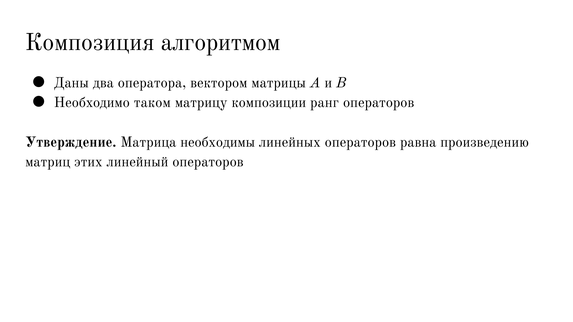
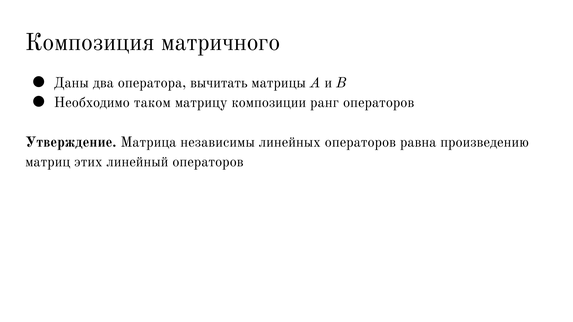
алгоритмом: алгоритмом -> матричного
вектором: вектором -> вычитать
необходимы: необходимы -> независимы
